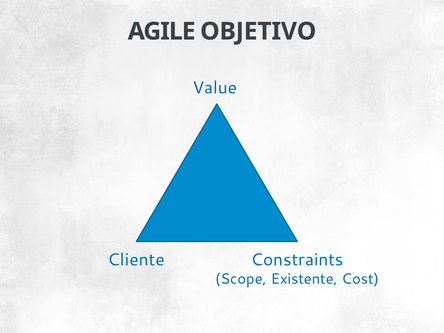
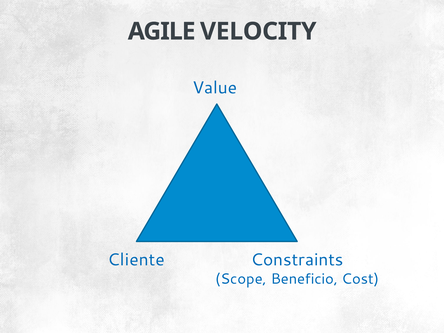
OBJETIVO: OBJETIVO -> VELOCITY
Existente: Existente -> Beneficio
